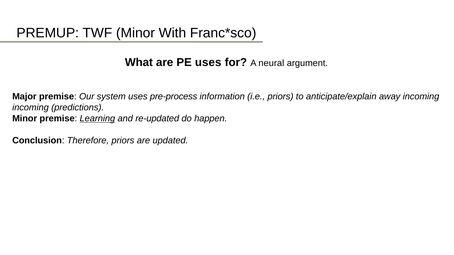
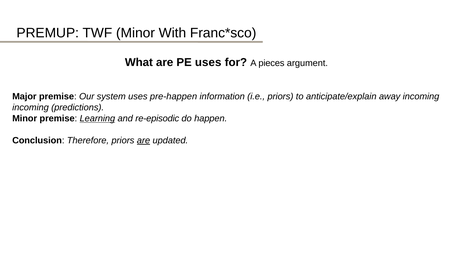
neural: neural -> pieces
pre-process: pre-process -> pre-happen
re-updated: re-updated -> re-episodic
are at (143, 141) underline: none -> present
